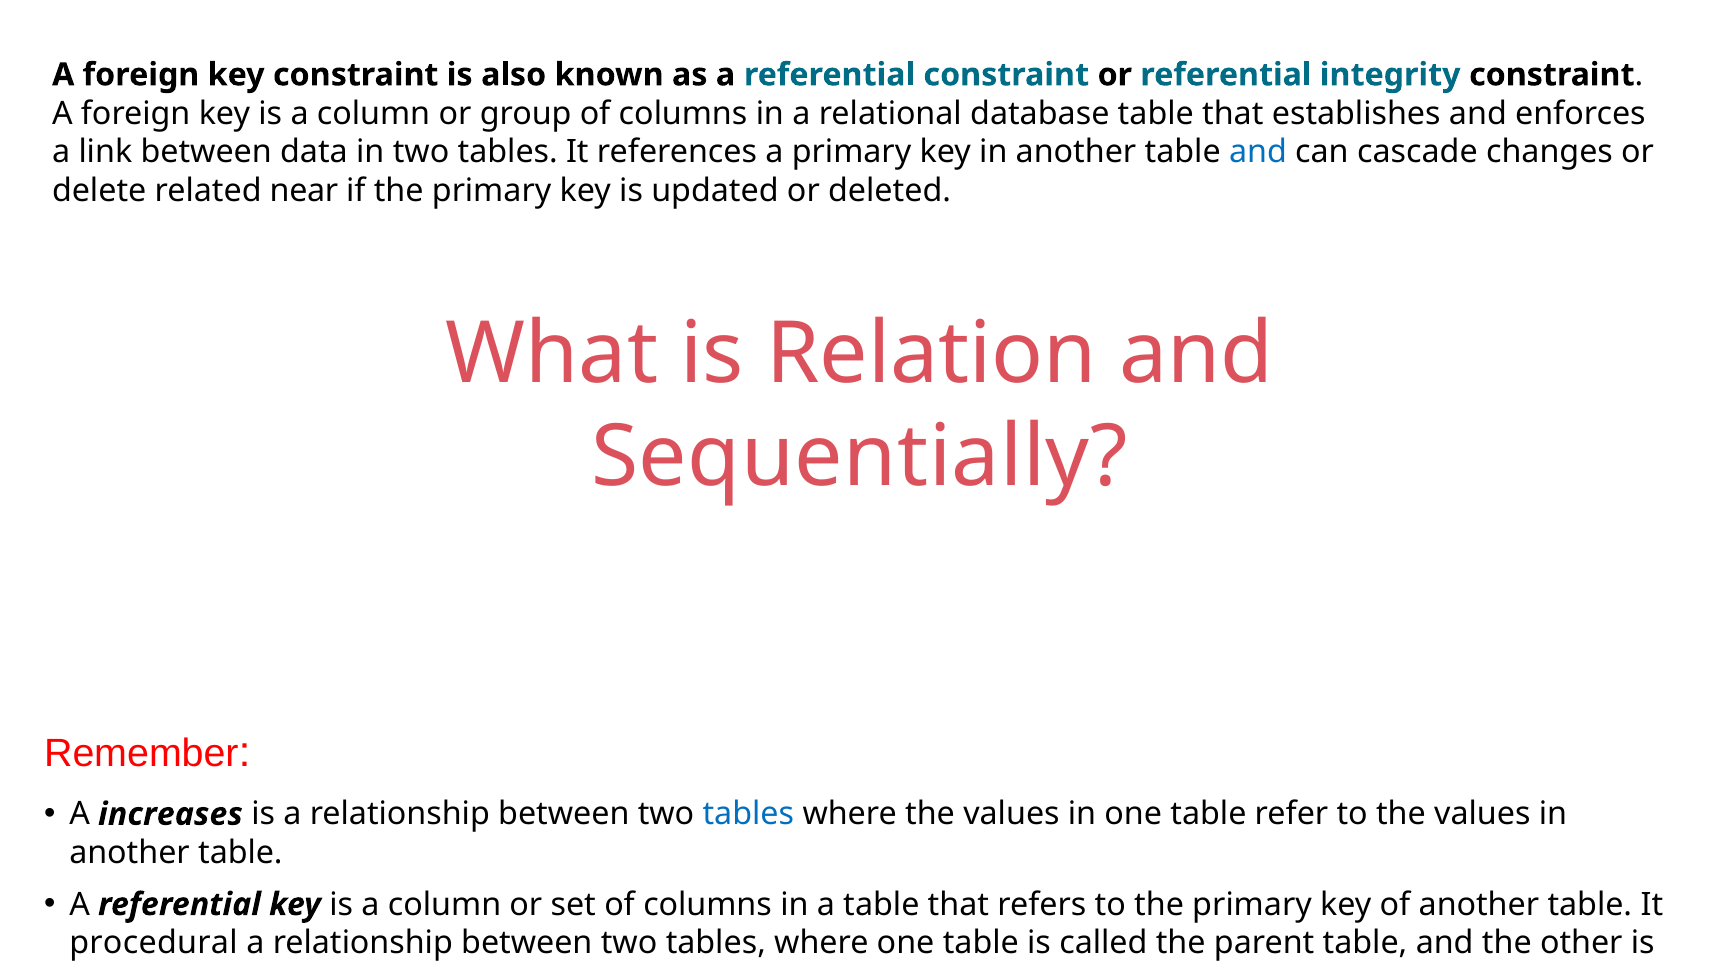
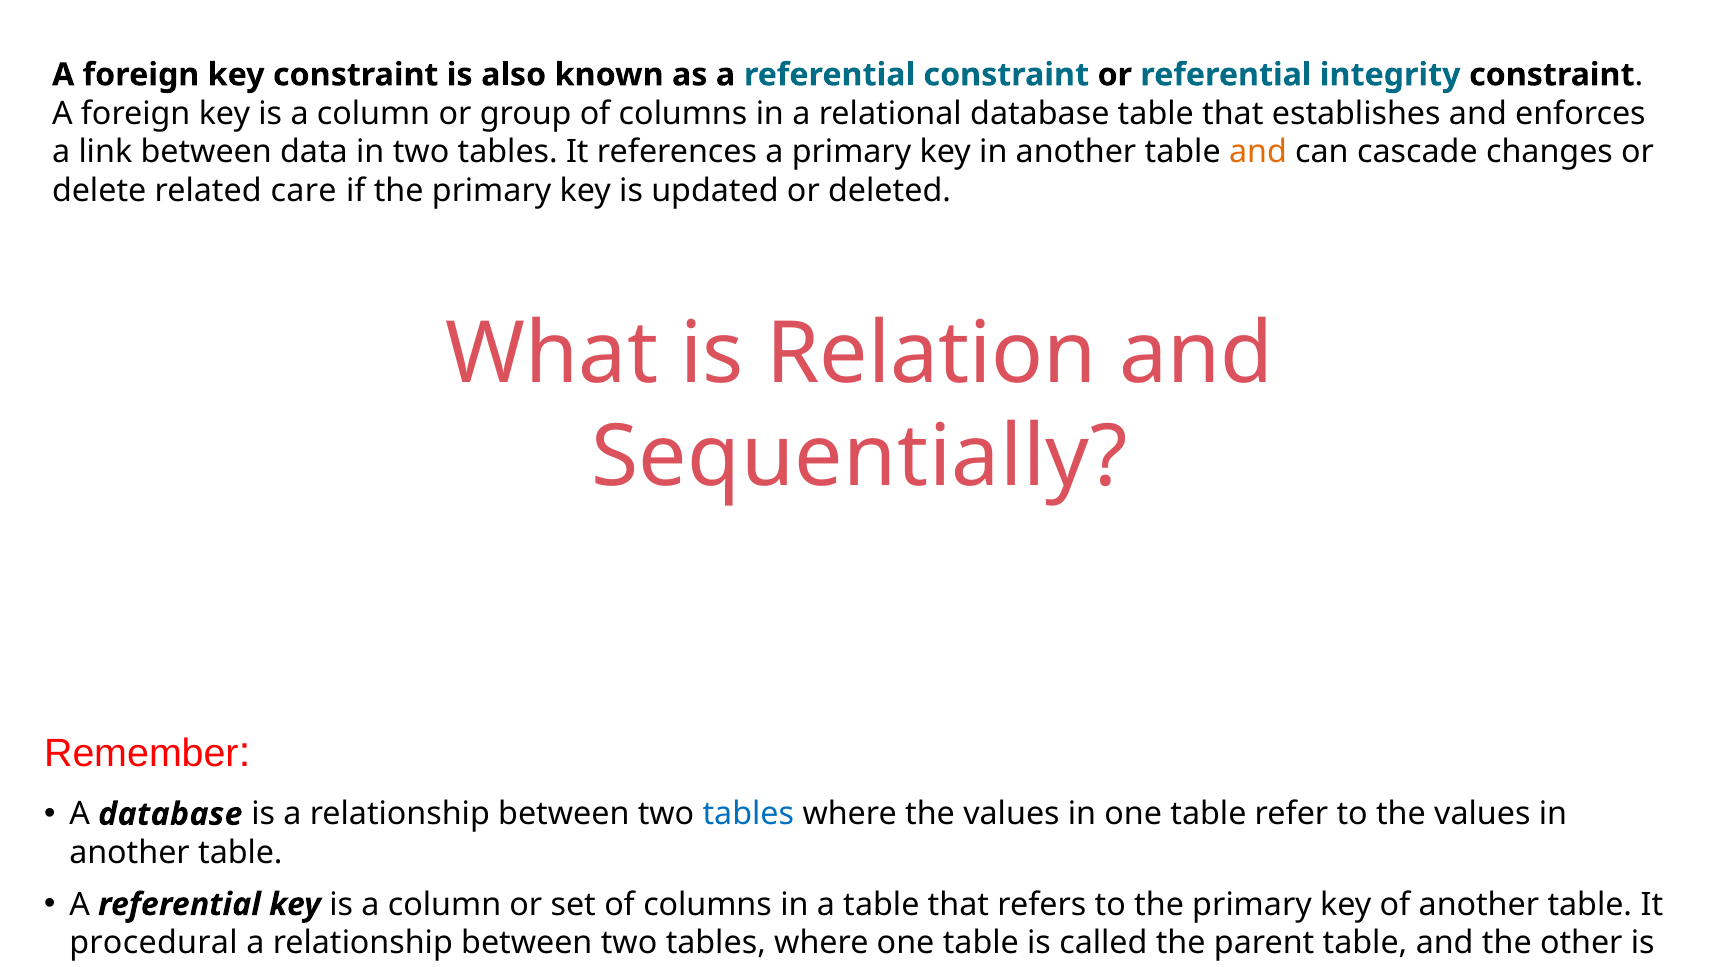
and at (1258, 152) colour: blue -> orange
near: near -> care
A increases: increases -> database
